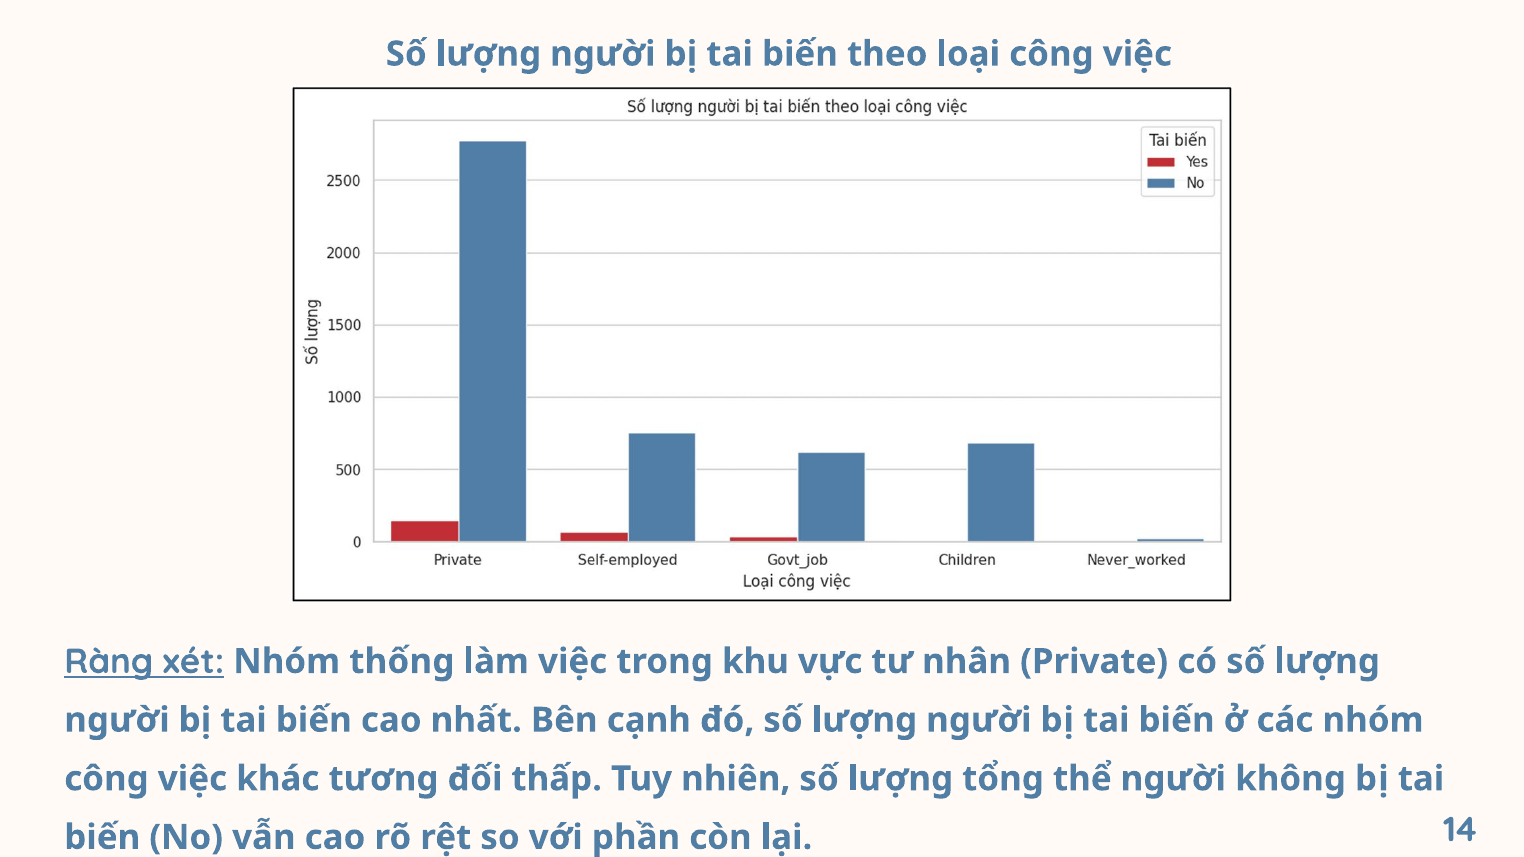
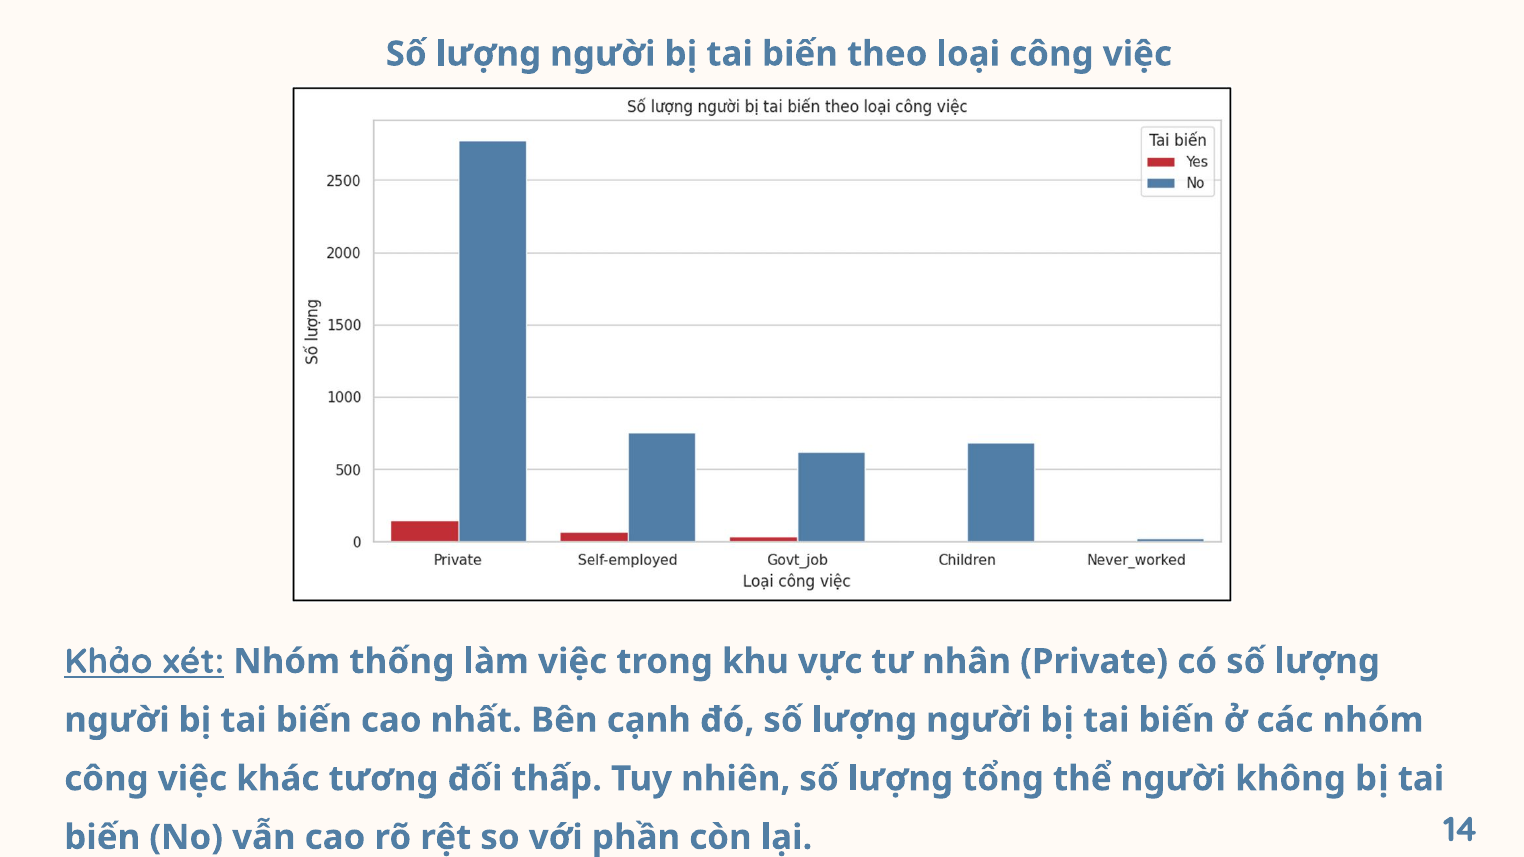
Ràng: Ràng -> Khảo
